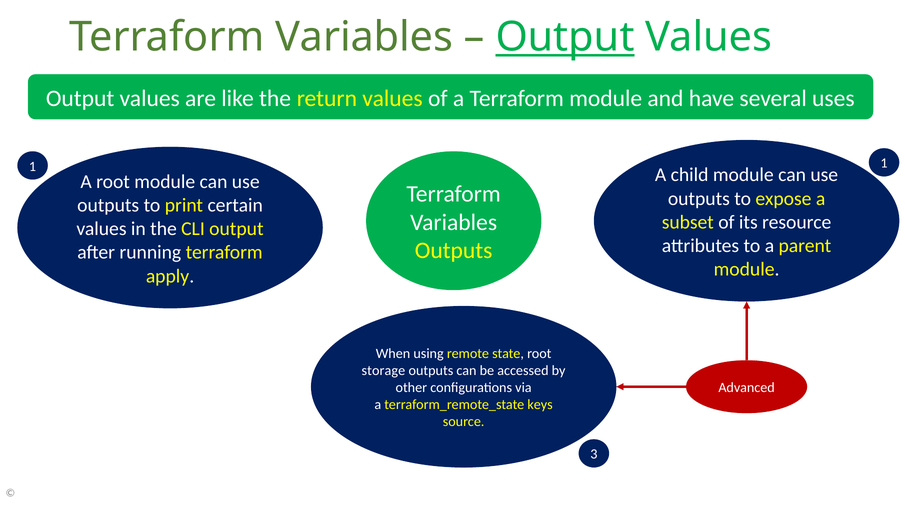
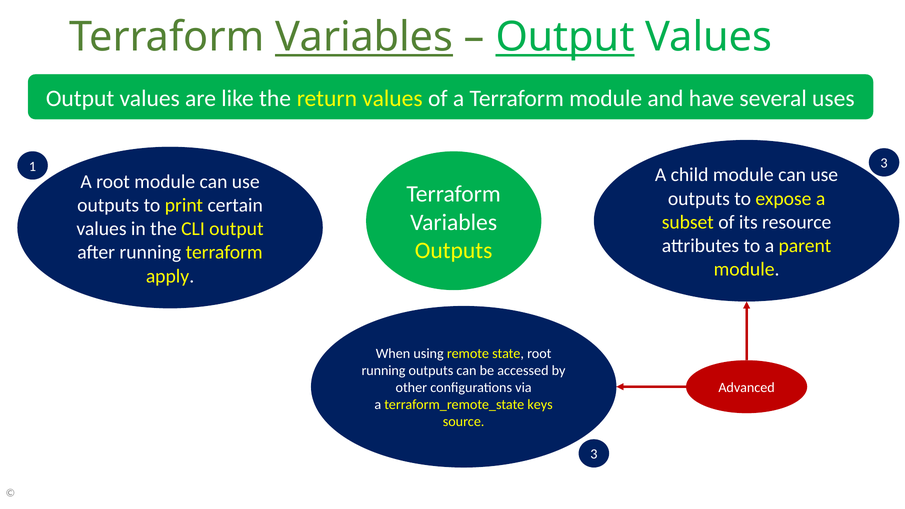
Variables at (364, 37) underline: none -> present
1 1: 1 -> 3
storage at (383, 371): storage -> running
